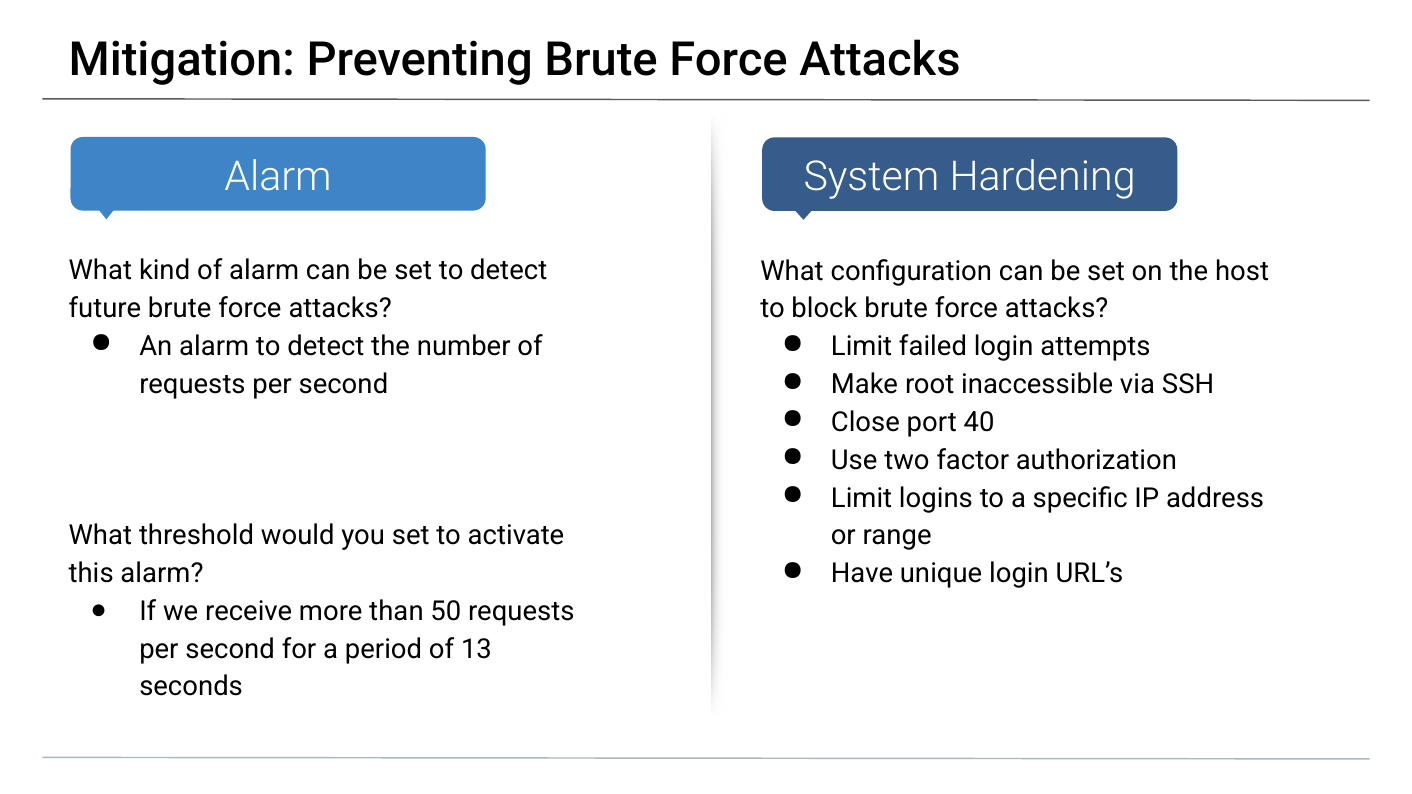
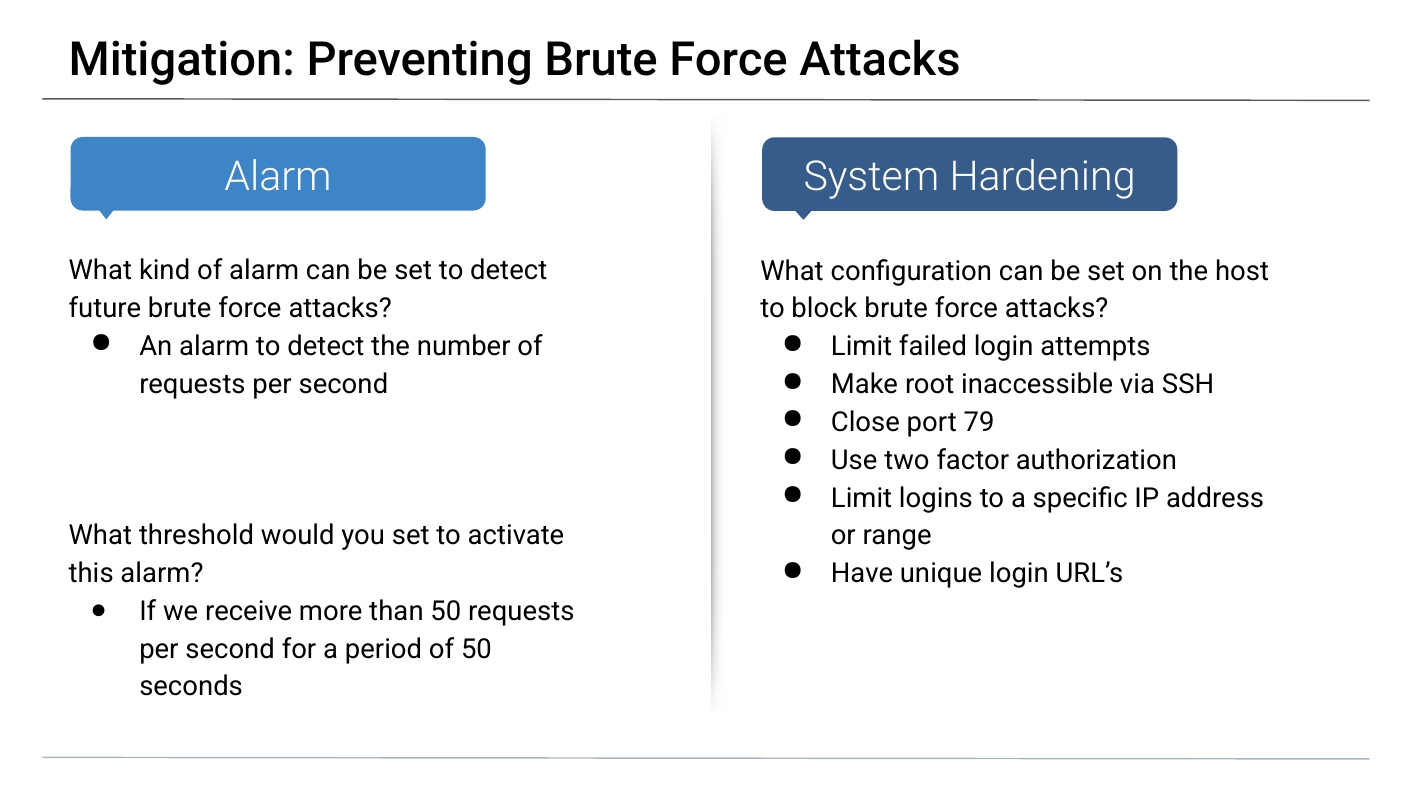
40: 40 -> 79
of 13: 13 -> 50
